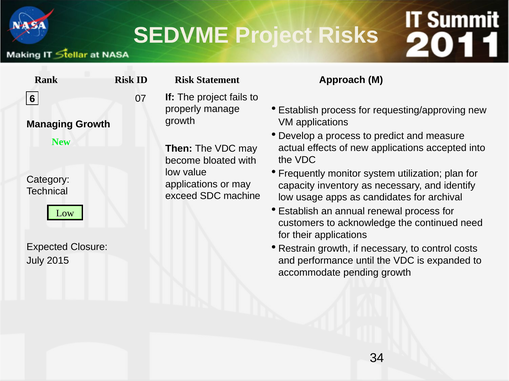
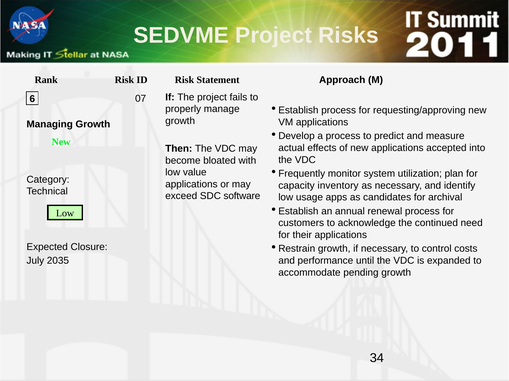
machine: machine -> software
2015: 2015 -> 2035
